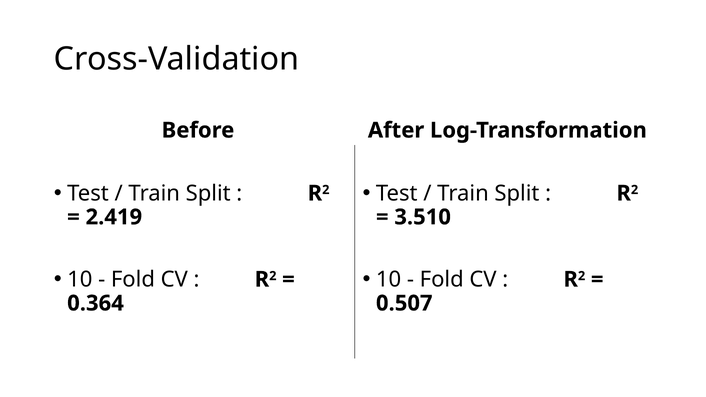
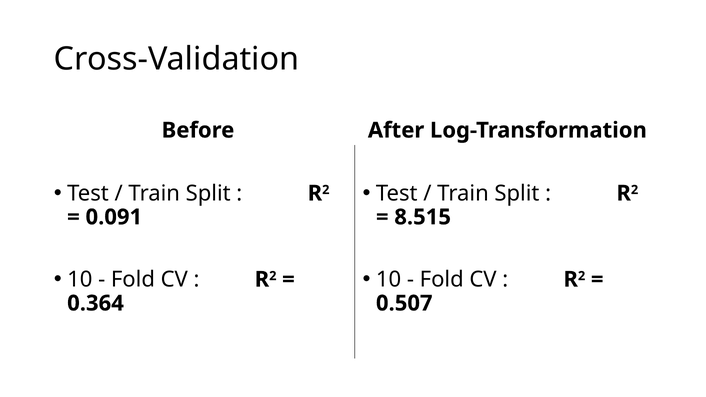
2.419: 2.419 -> 0.091
3.510: 3.510 -> 8.515
